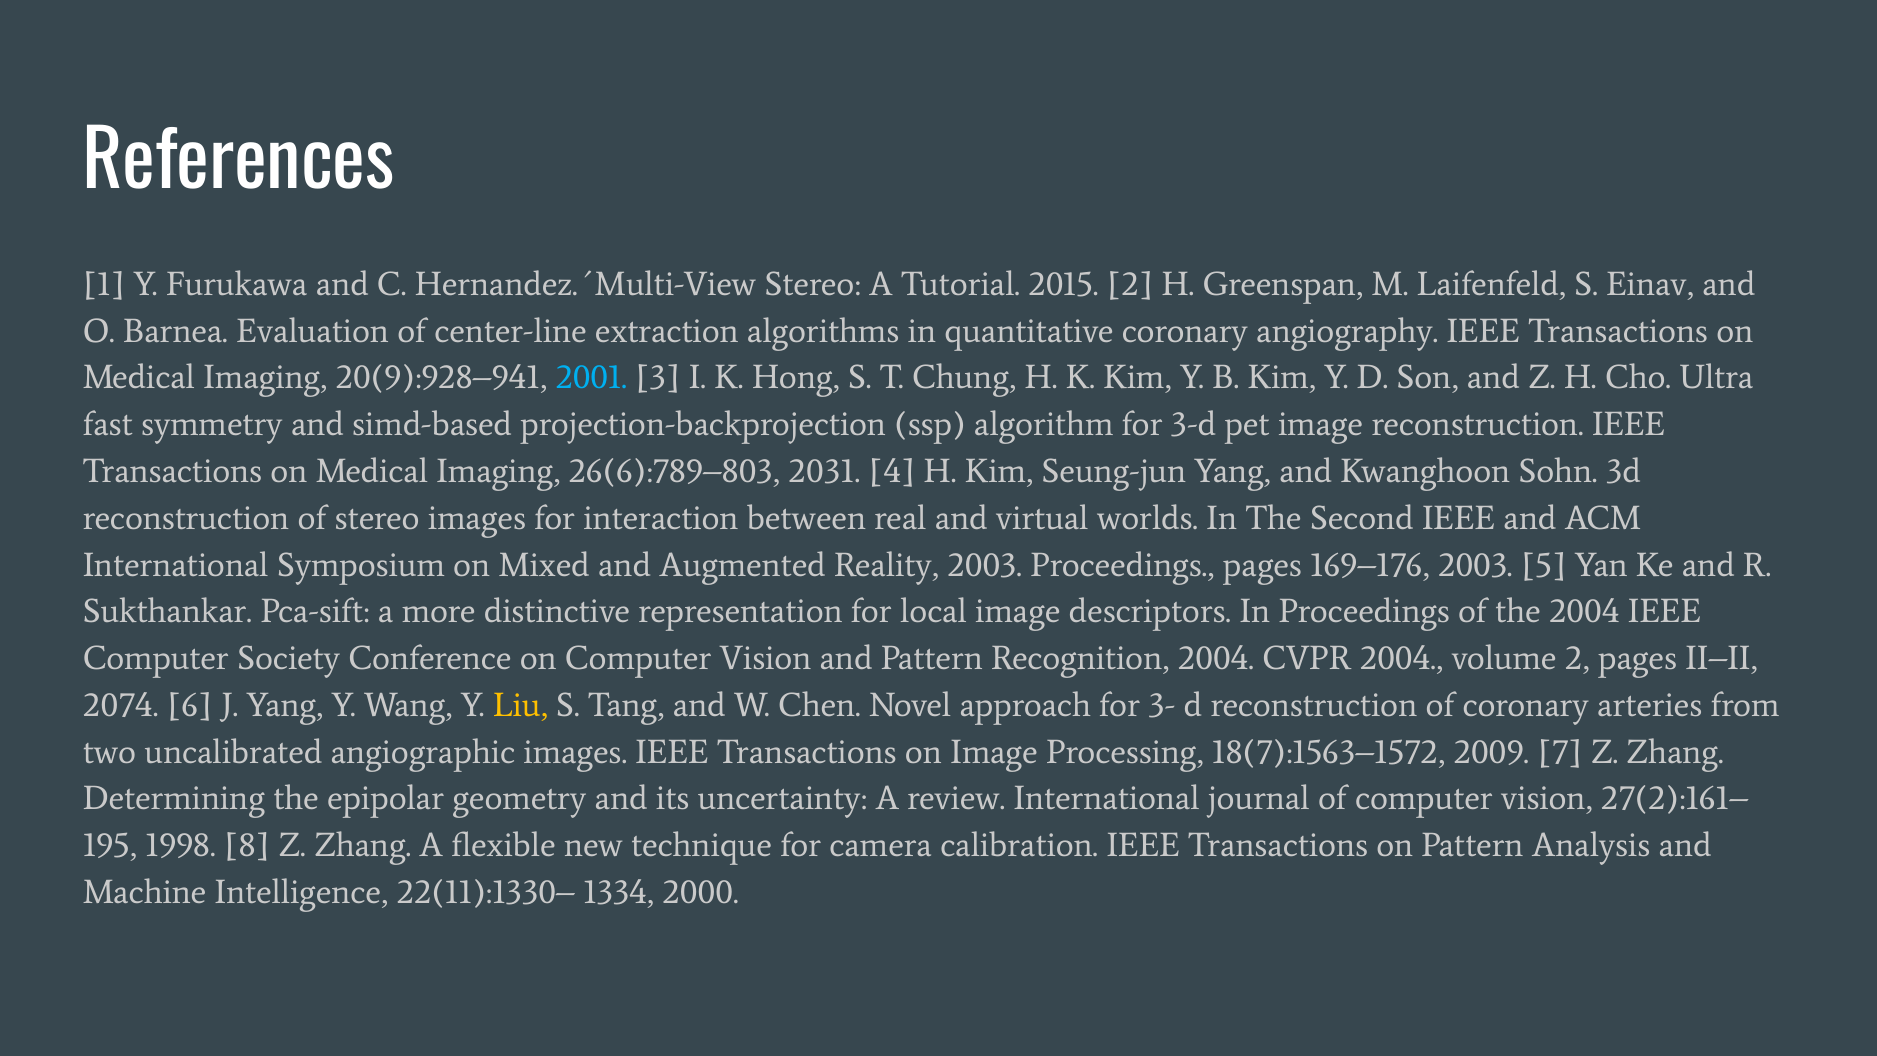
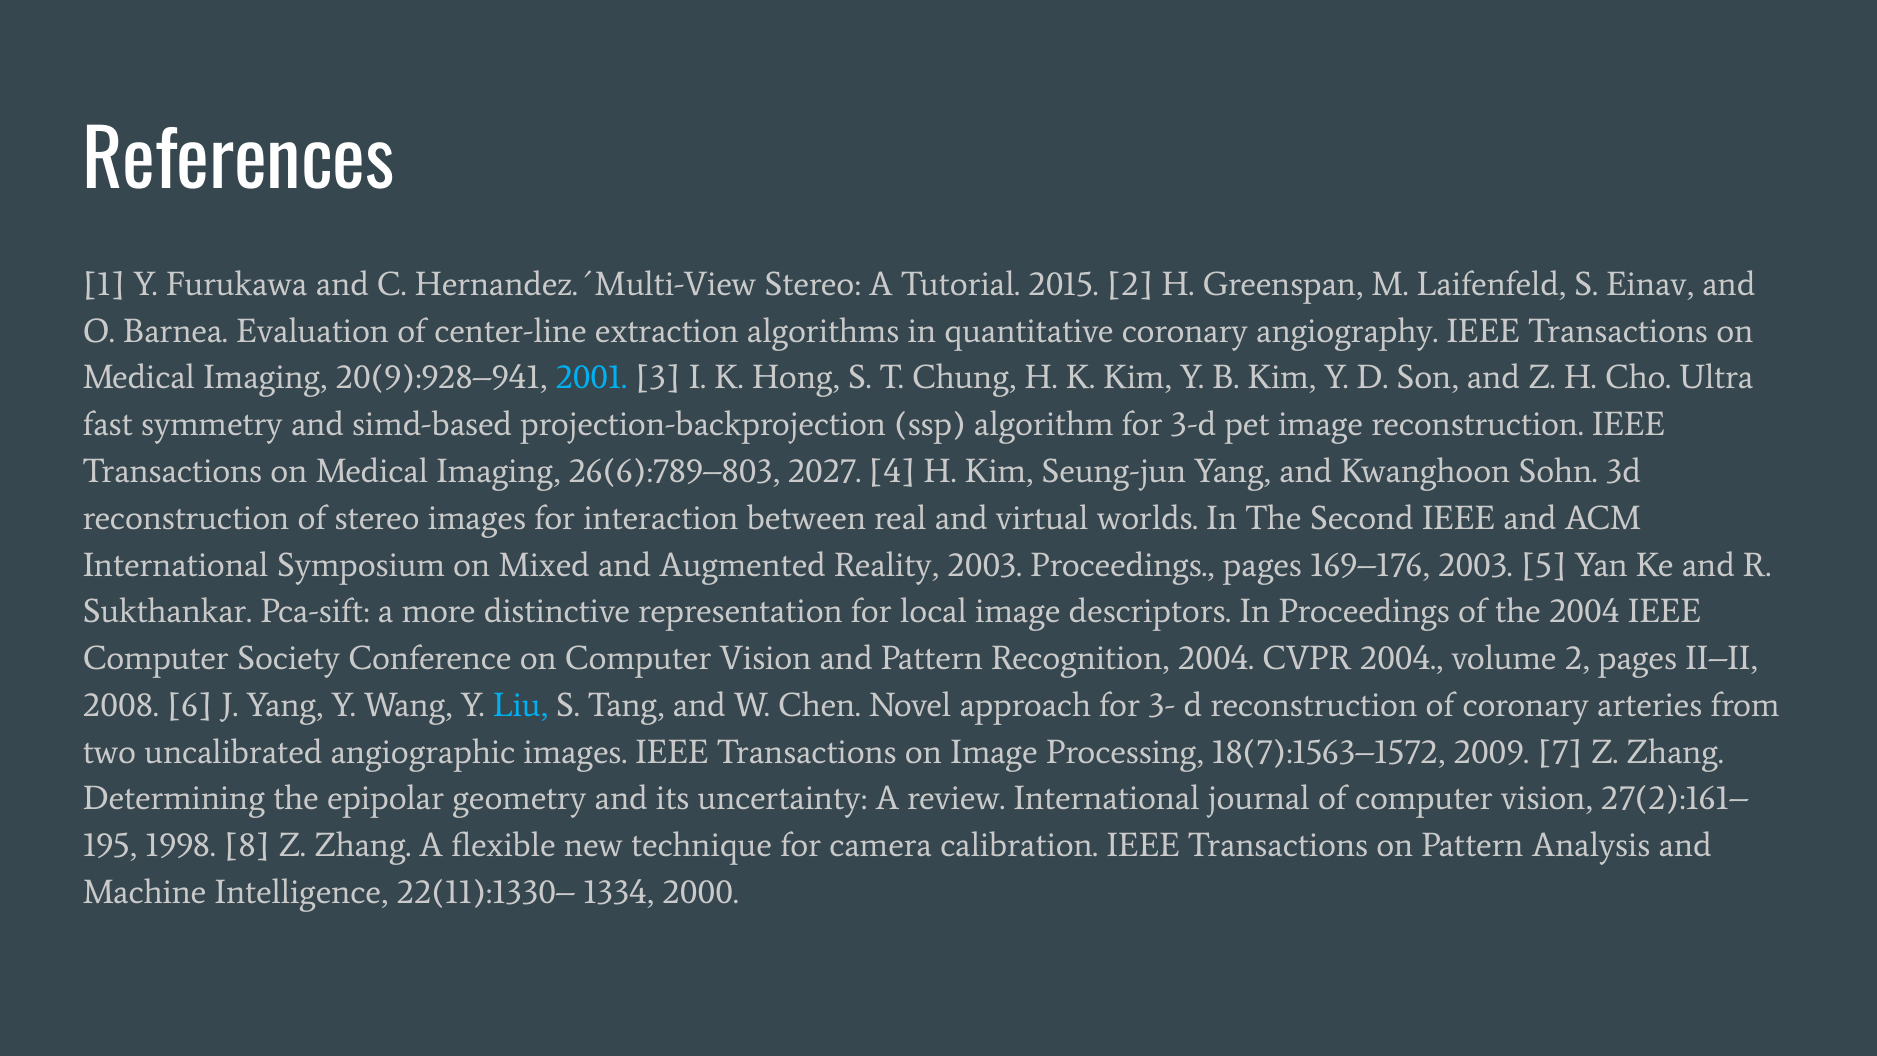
2031: 2031 -> 2027
2074: 2074 -> 2008
Liu colour: yellow -> light blue
